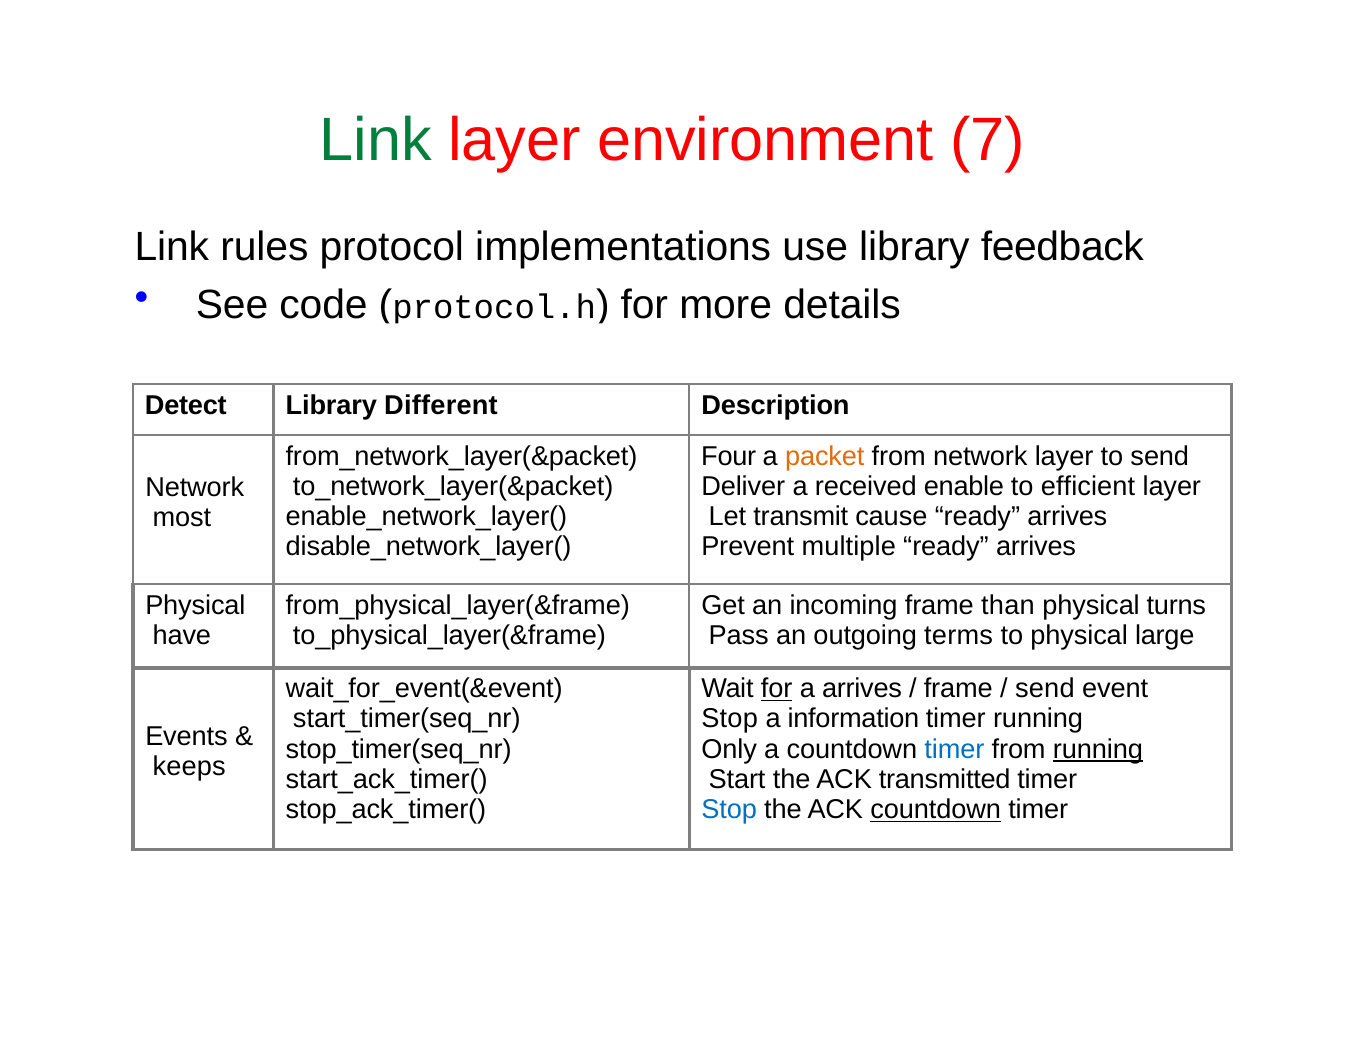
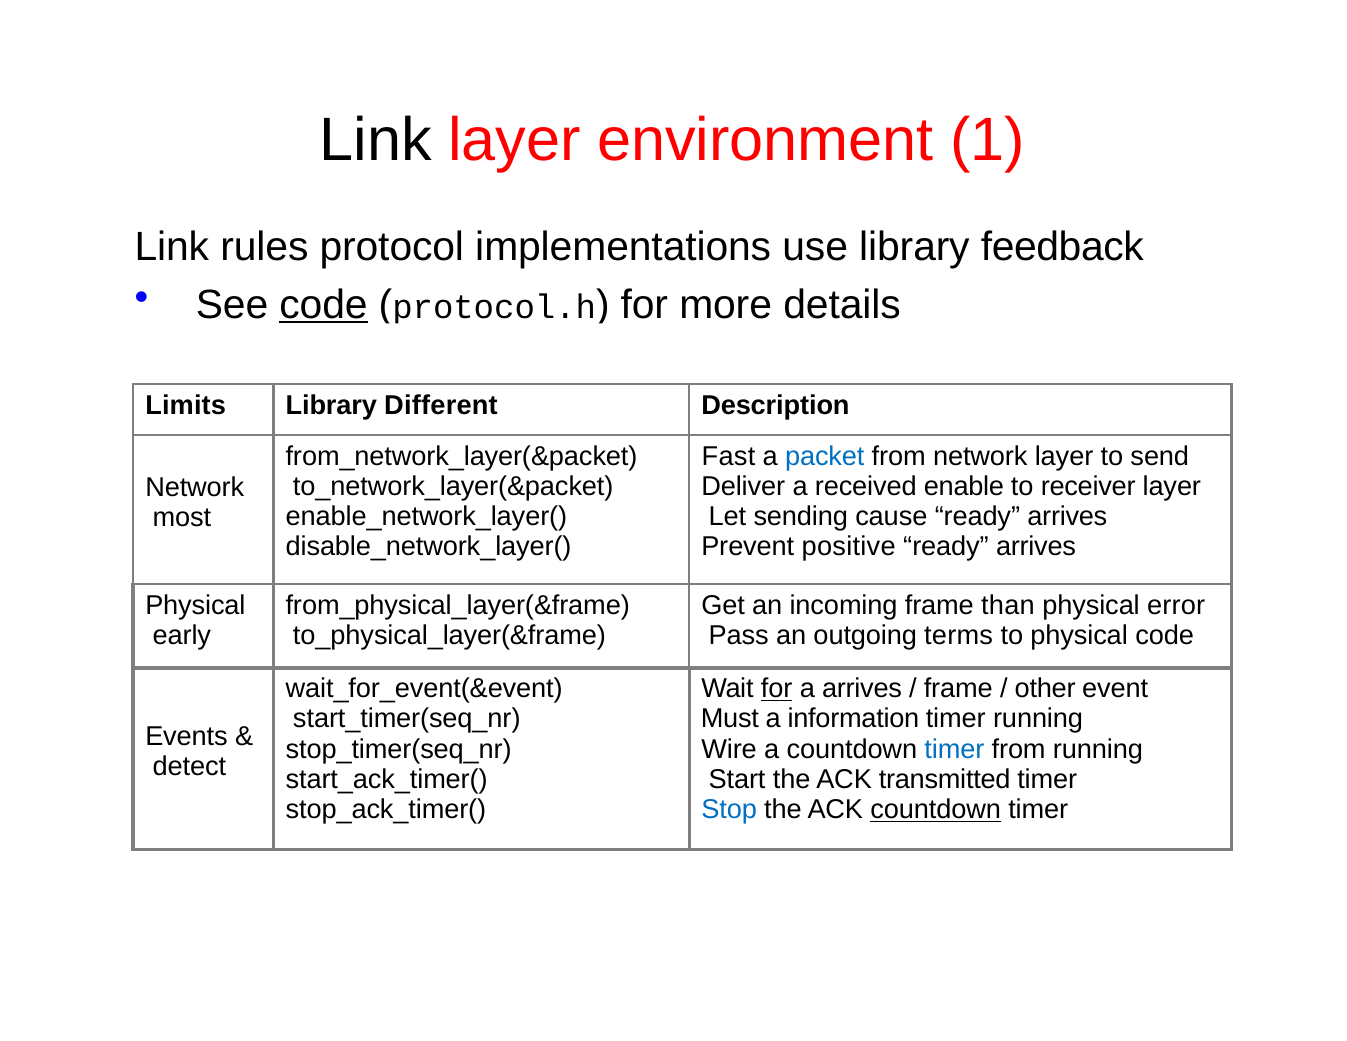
Link at (376, 140) colour: green -> black
7: 7 -> 1
code at (324, 305) underline: none -> present
Detect: Detect -> Limits
Four: Four -> Fast
packet colour: orange -> blue
efficient: efficient -> receiver
transmit: transmit -> sending
multiple: multiple -> positive
turns: turns -> error
have: have -> early
physical large: large -> code
send at (1045, 689): send -> other
Stop at (730, 719): Stop -> Must
Only: Only -> Wire
running at (1098, 749) underline: present -> none
keeps: keeps -> detect
